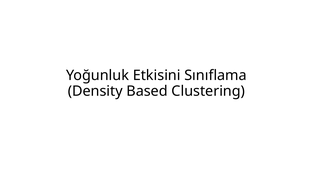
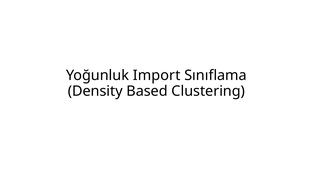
Etkisini: Etkisini -> Import
